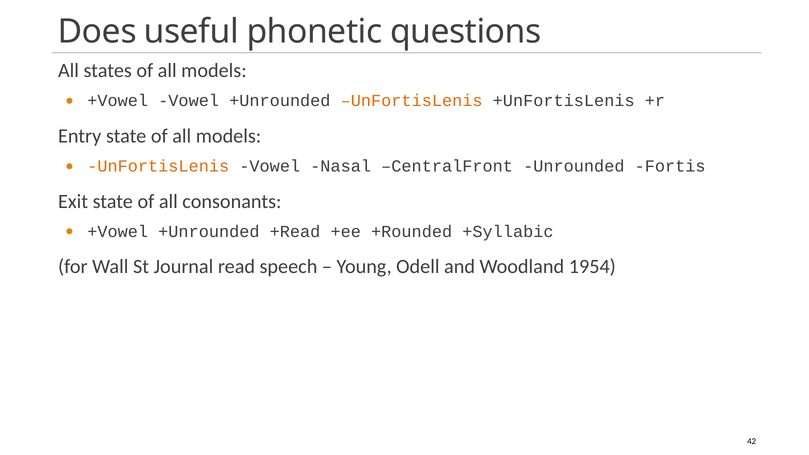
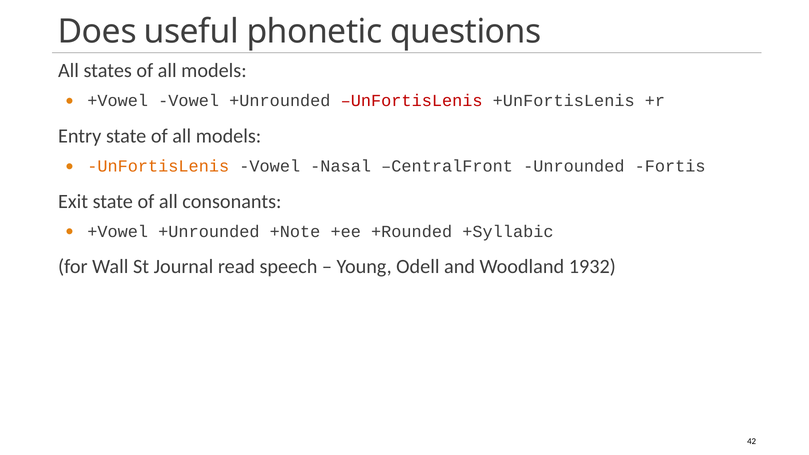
UnFortisLenis at (412, 101) colour: orange -> red
+Read: +Read -> +Note
1954: 1954 -> 1932
